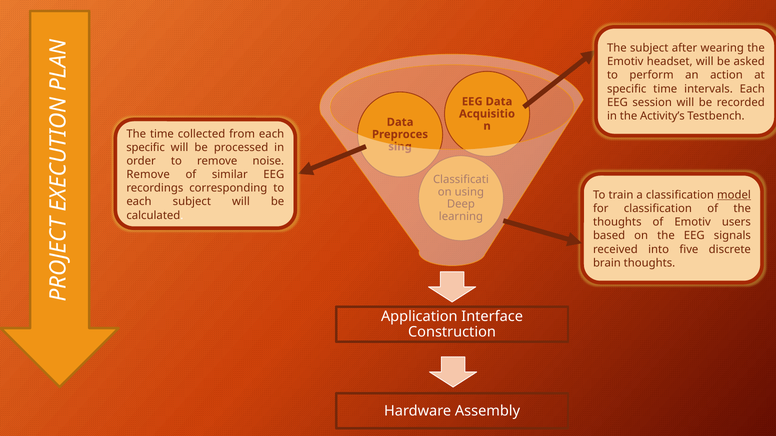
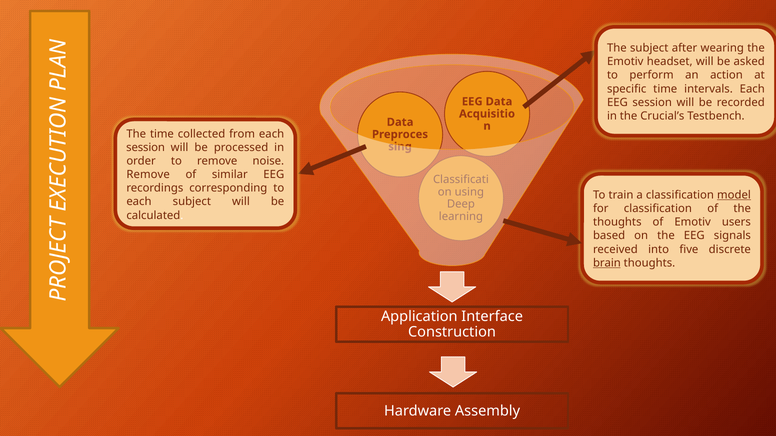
Activity’s: Activity’s -> Crucial’s
specific at (146, 148): specific -> session
brain underline: none -> present
